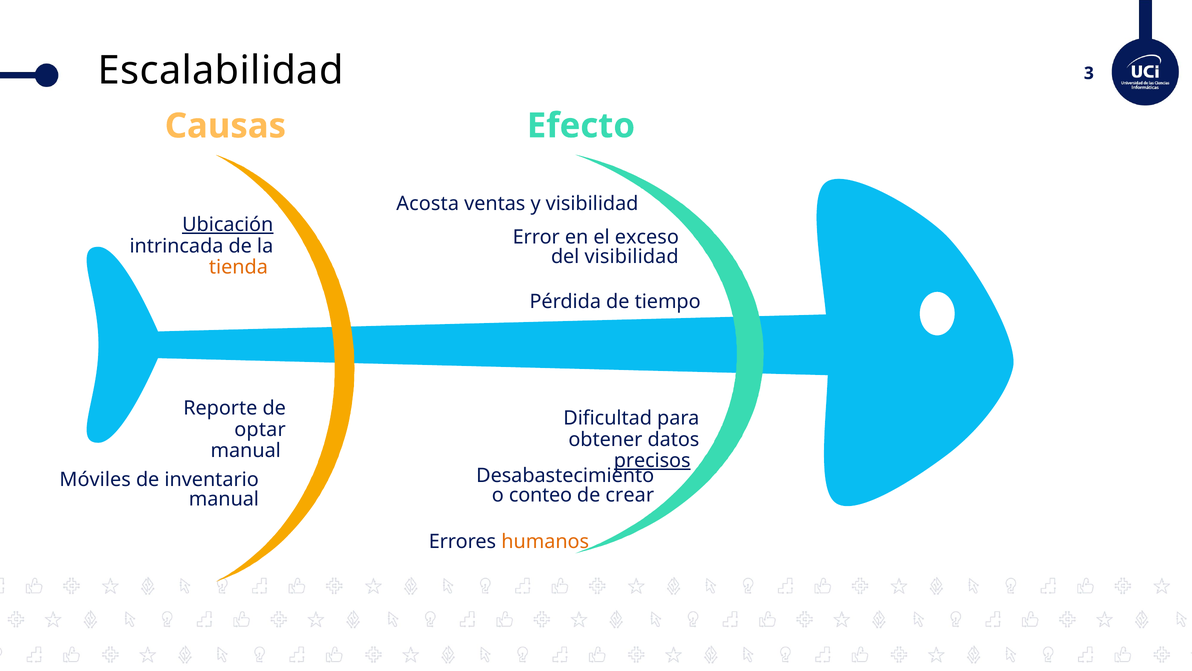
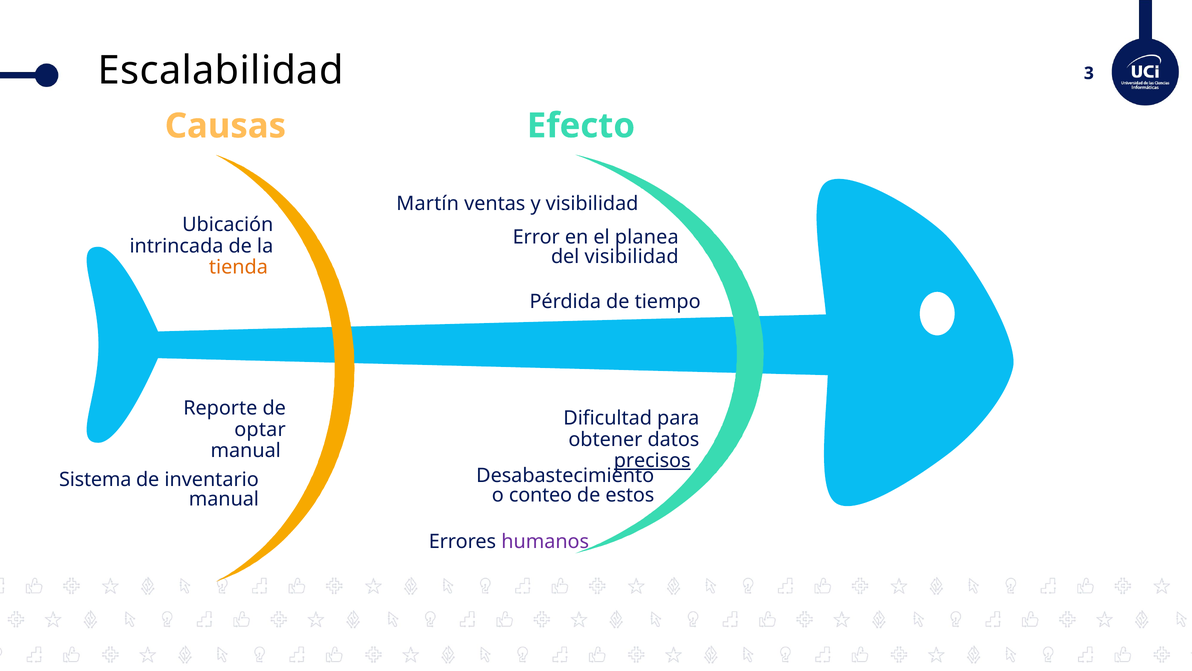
Acosta: Acosta -> Martín
Ubicación underline: present -> none
exceso: exceso -> planea
Móviles: Móviles -> Sistema
crear: crear -> estos
humanos colour: orange -> purple
